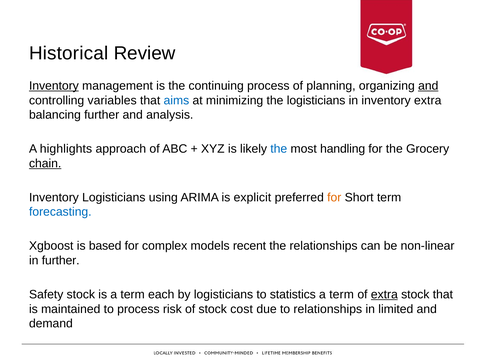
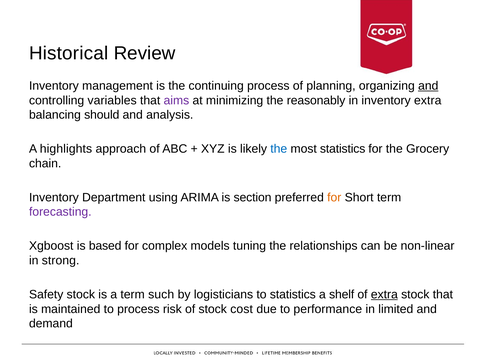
Inventory at (54, 86) underline: present -> none
aims colour: blue -> purple
the logisticians: logisticians -> reasonably
balancing further: further -> should
most handling: handling -> statistics
chain underline: present -> none
Inventory Logisticians: Logisticians -> Department
explicit: explicit -> section
forecasting colour: blue -> purple
recent: recent -> tuning
in further: further -> strong
each: each -> such
term at (342, 294): term -> shelf
to relationships: relationships -> performance
